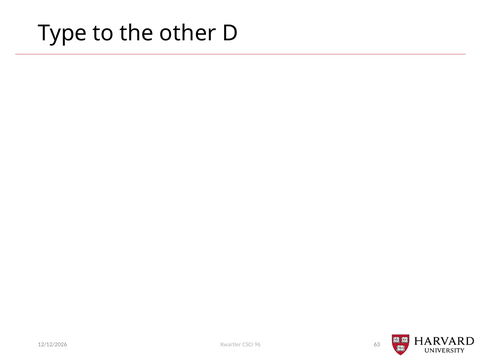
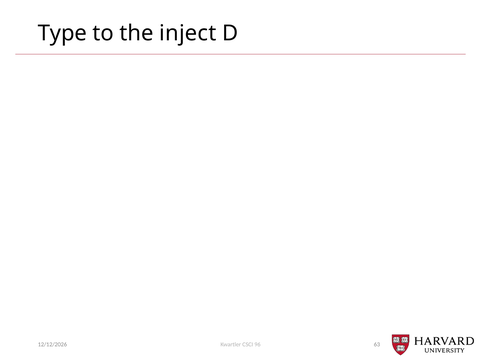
other: other -> inject
